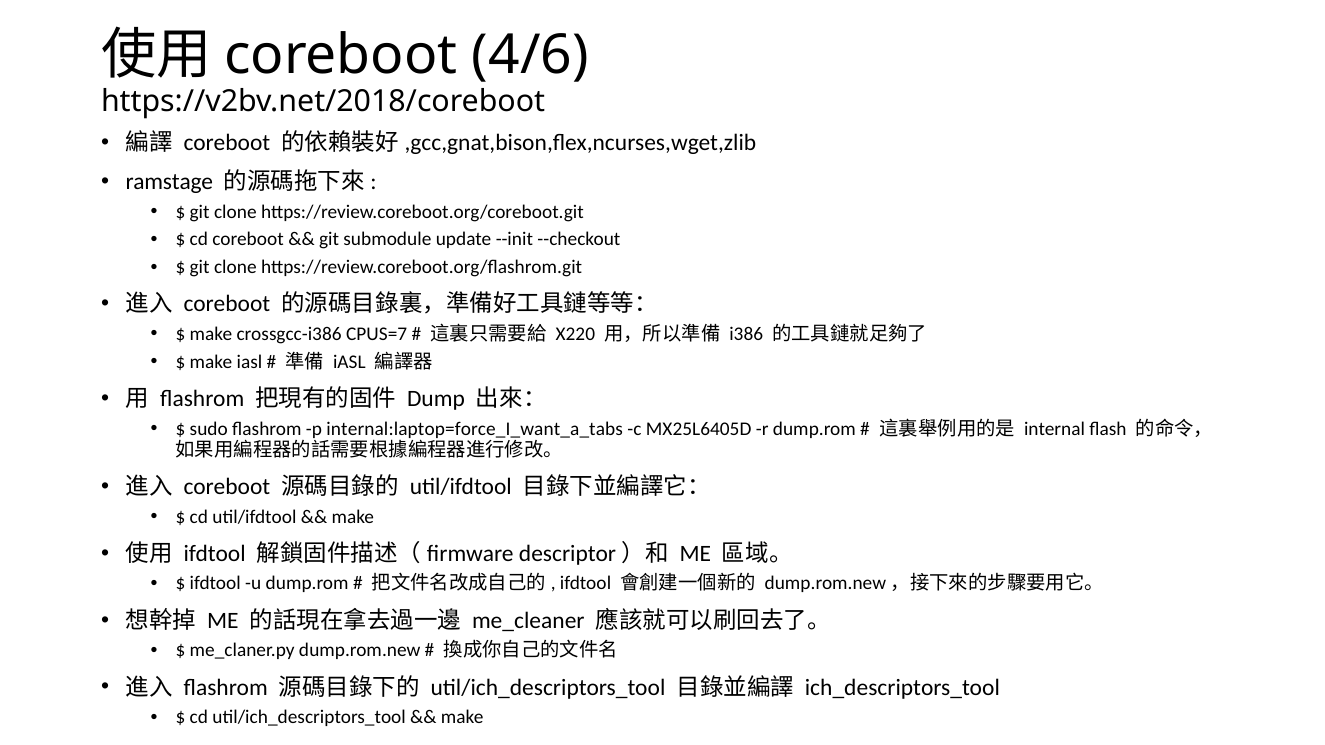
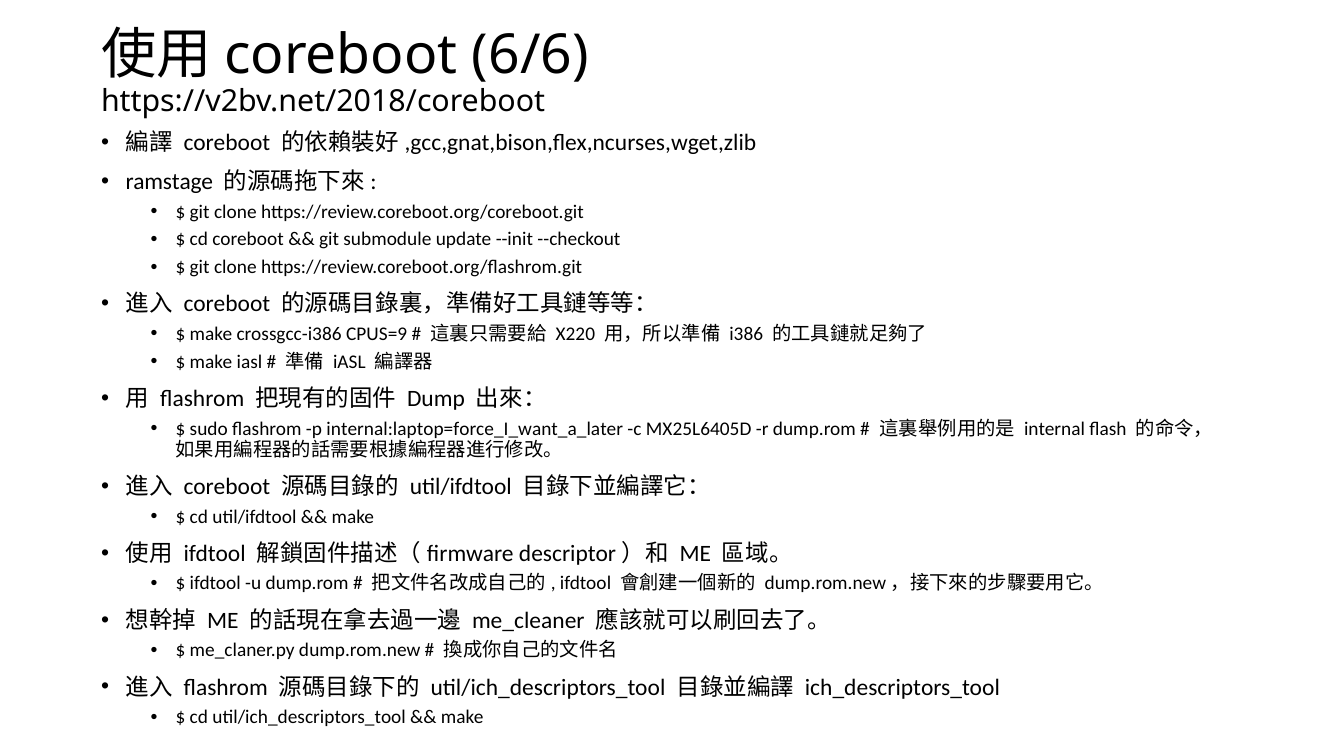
4/6: 4/6 -> 6/6
CPUS=7: CPUS=7 -> CPUS=9
internal:laptop=force_I_want_a_tabs: internal:laptop=force_I_want_a_tabs -> internal:laptop=force_I_want_a_later
